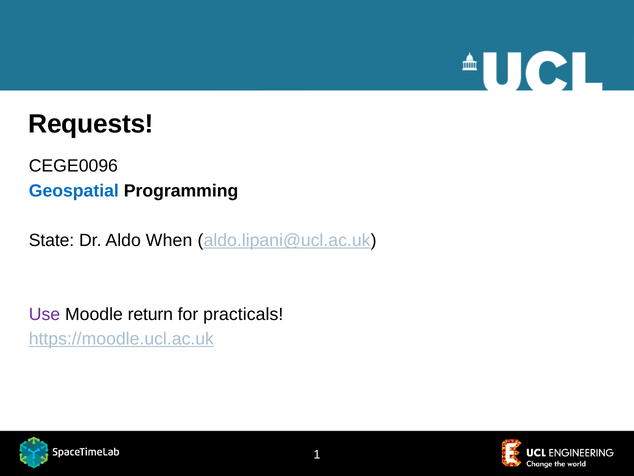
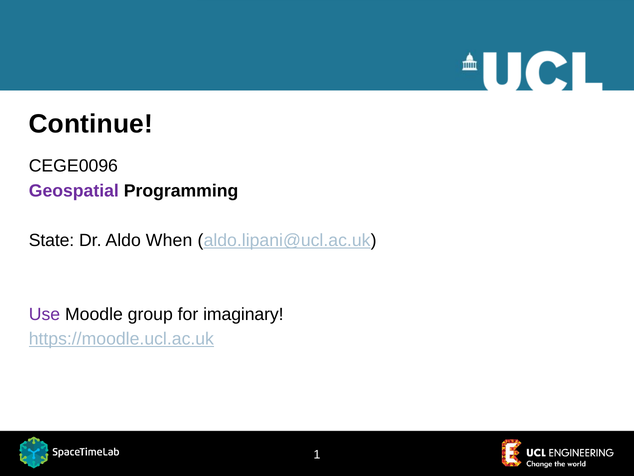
Requests: Requests -> Continue
Geospatial colour: blue -> purple
return: return -> group
practicals: practicals -> imaginary
